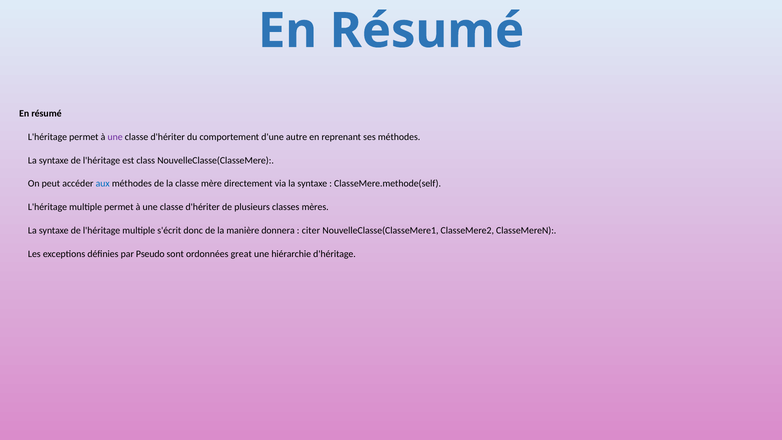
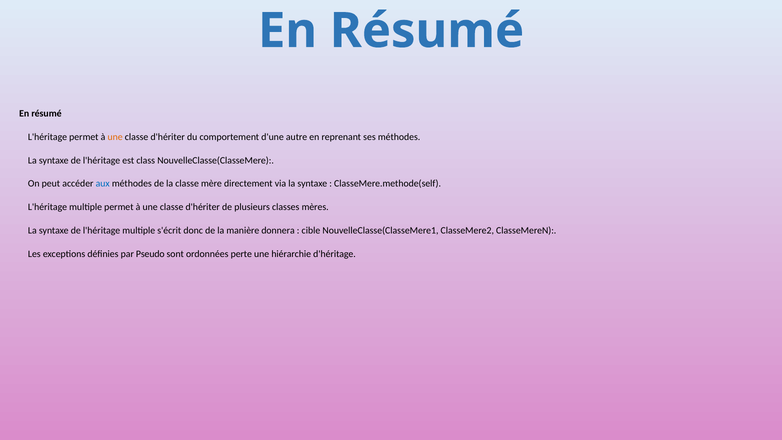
une at (115, 137) colour: purple -> orange
citer: citer -> cible
great: great -> perte
